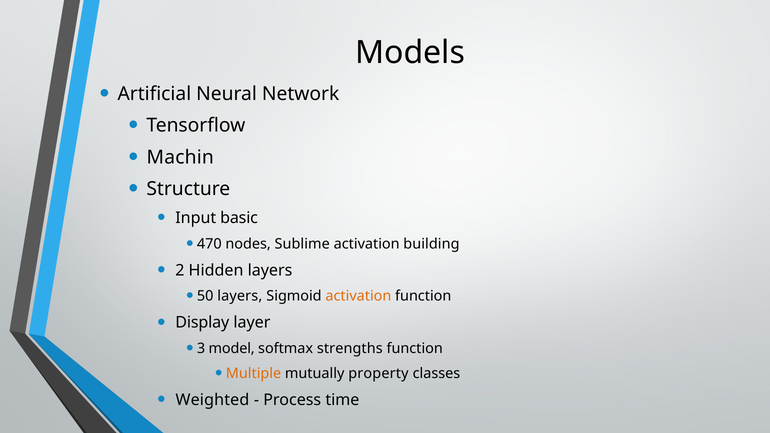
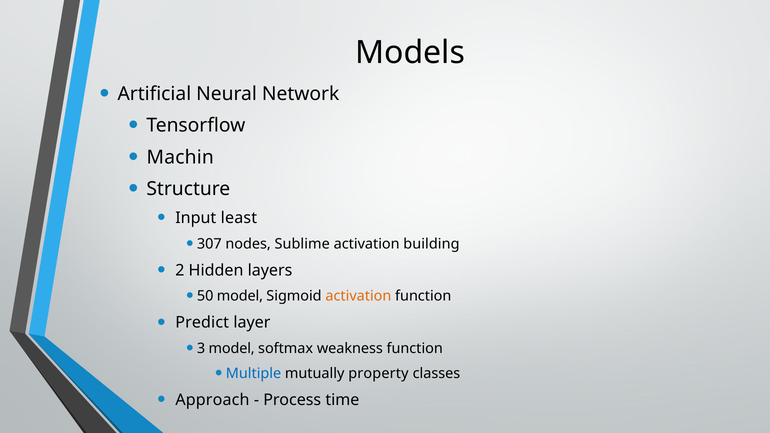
basic: basic -> least
470: 470 -> 307
50 layers: layers -> model
Display: Display -> Predict
strengths: strengths -> weakness
Multiple colour: orange -> blue
Weighted: Weighted -> Approach
